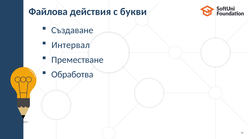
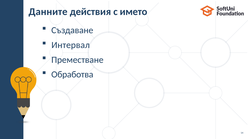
Файлова: Файлова -> Данните
букви: букви -> името
